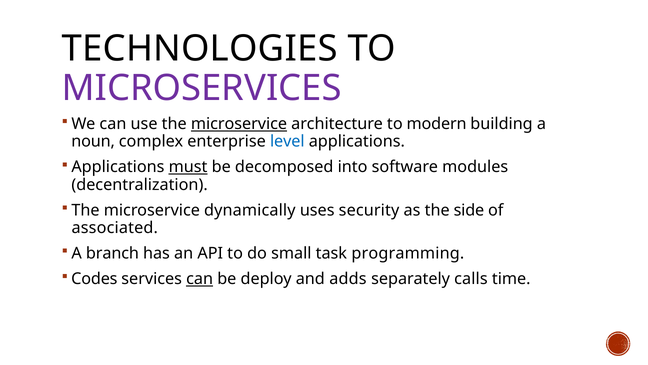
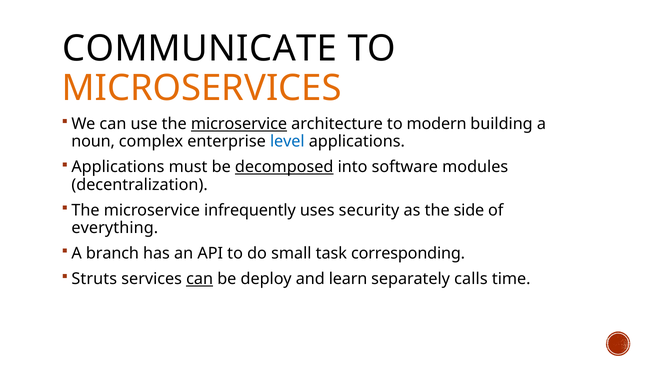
TECHNOLOGIES: TECHNOLOGIES -> COMMUNICATE
MICROSERVICES colour: purple -> orange
must underline: present -> none
decomposed underline: none -> present
dynamically: dynamically -> infrequently
associated: associated -> everything
programming: programming -> corresponding
Codes: Codes -> Struts
adds: adds -> learn
